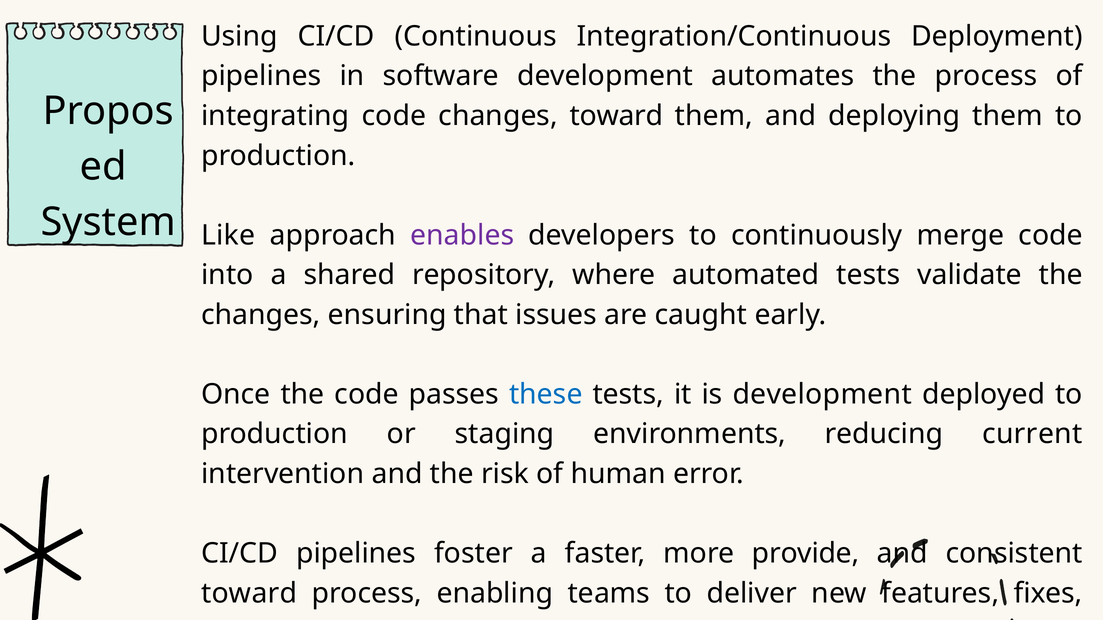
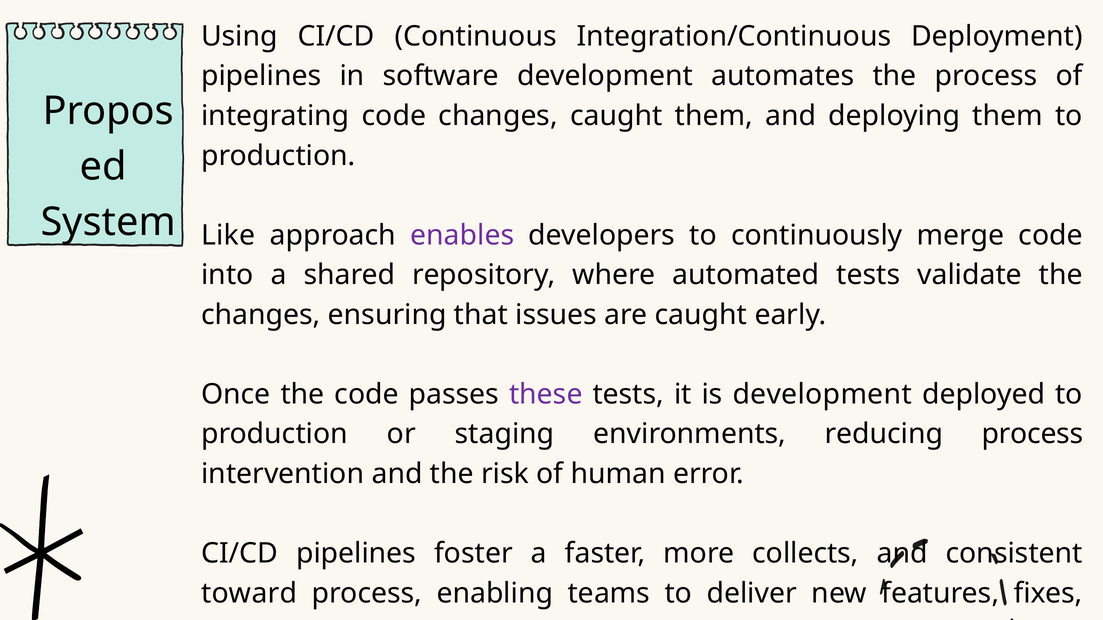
changes toward: toward -> caught
these colour: blue -> purple
reducing current: current -> process
provide: provide -> collects
